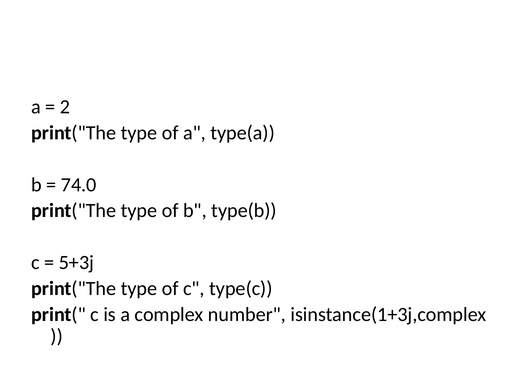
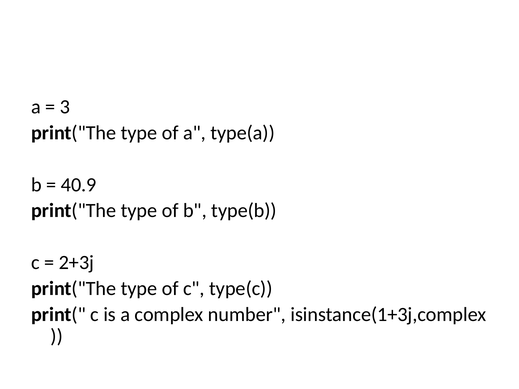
2: 2 -> 3
74.0: 74.0 -> 40.9
5+3j: 5+3j -> 2+3j
